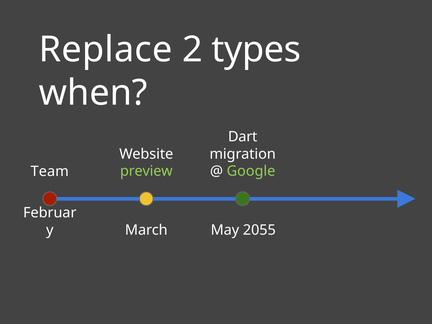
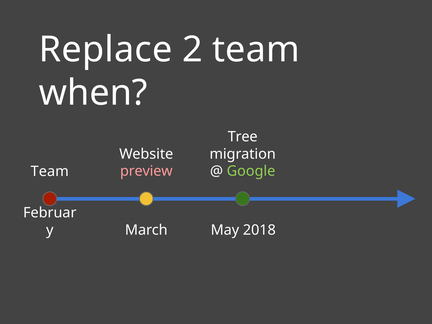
2 types: types -> team
Dart: Dart -> Tree
preview colour: light green -> pink
2055: 2055 -> 2018
